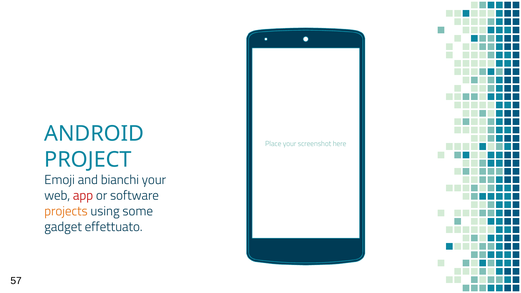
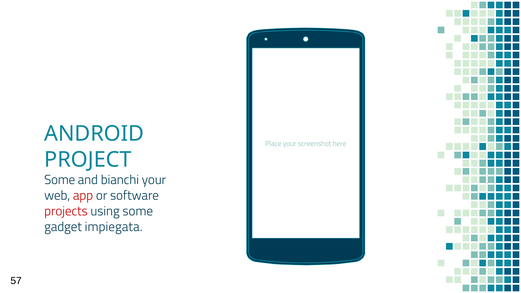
Emoji at (60, 180): Emoji -> Some
projects colour: orange -> red
effettuato: effettuato -> impiegata
